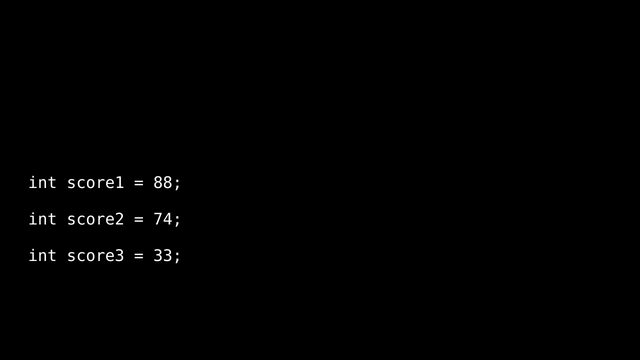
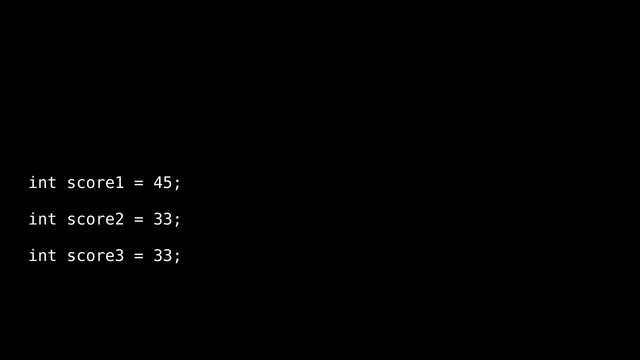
88: 88 -> 45
74 at (168, 219): 74 -> 33
